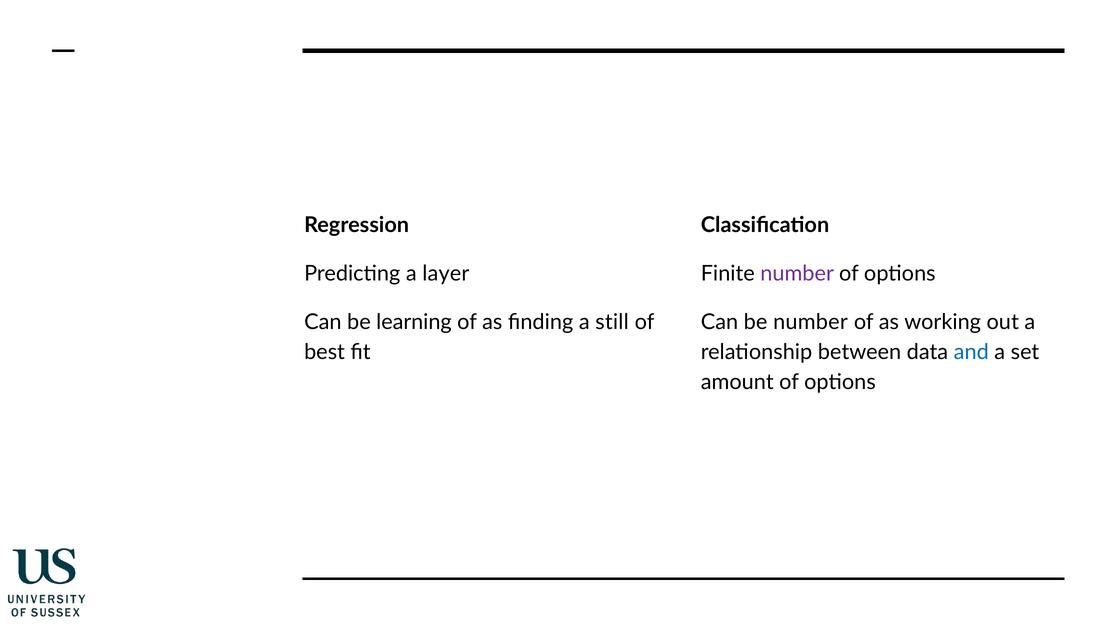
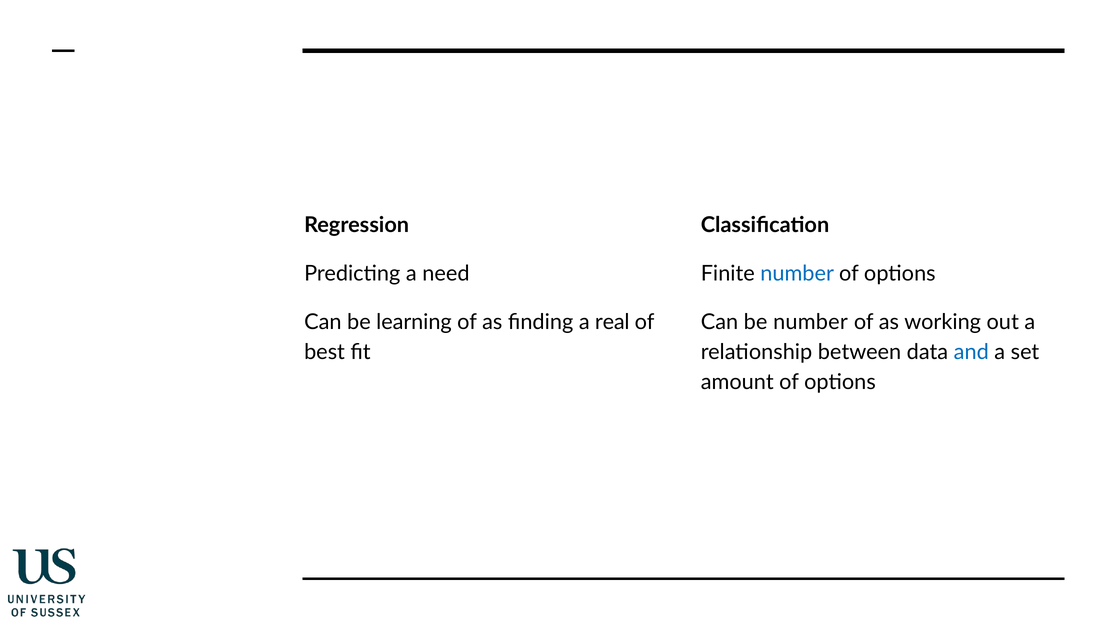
layer: layer -> need
number at (797, 273) colour: purple -> blue
still: still -> real
